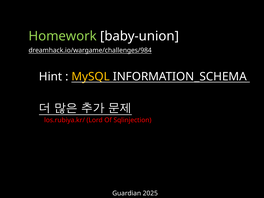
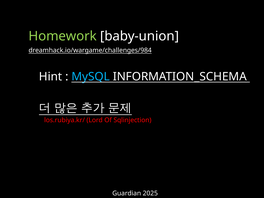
MySQL colour: yellow -> light blue
